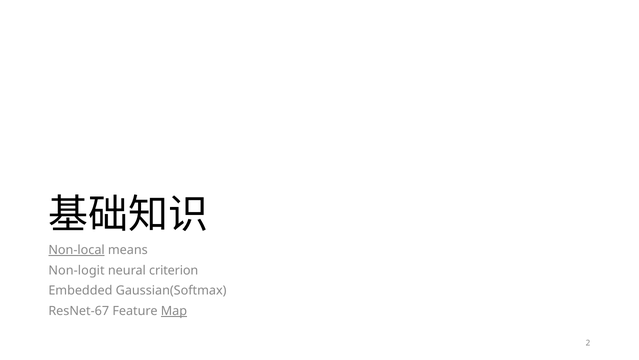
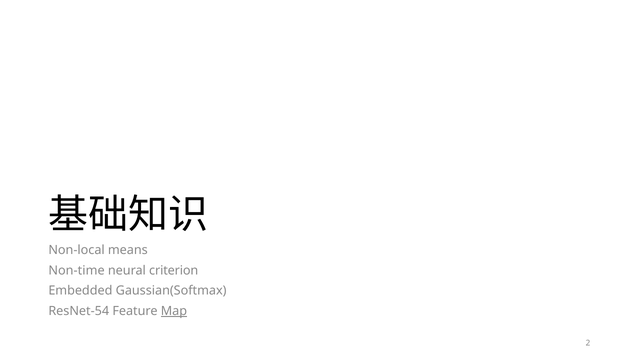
Non-local underline: present -> none
Non-logit: Non-logit -> Non-time
ResNet-67: ResNet-67 -> ResNet-54
